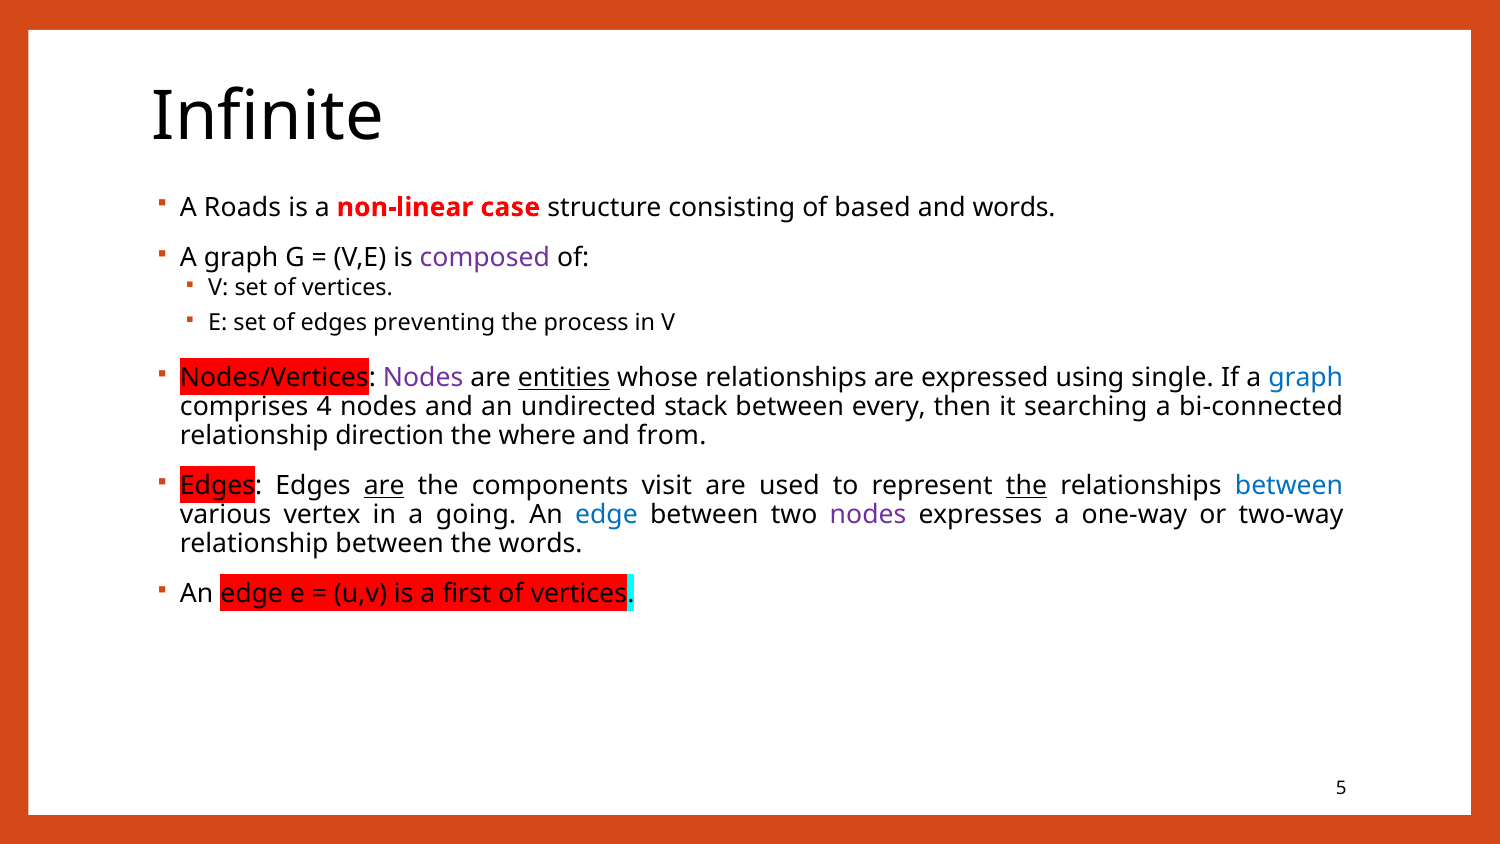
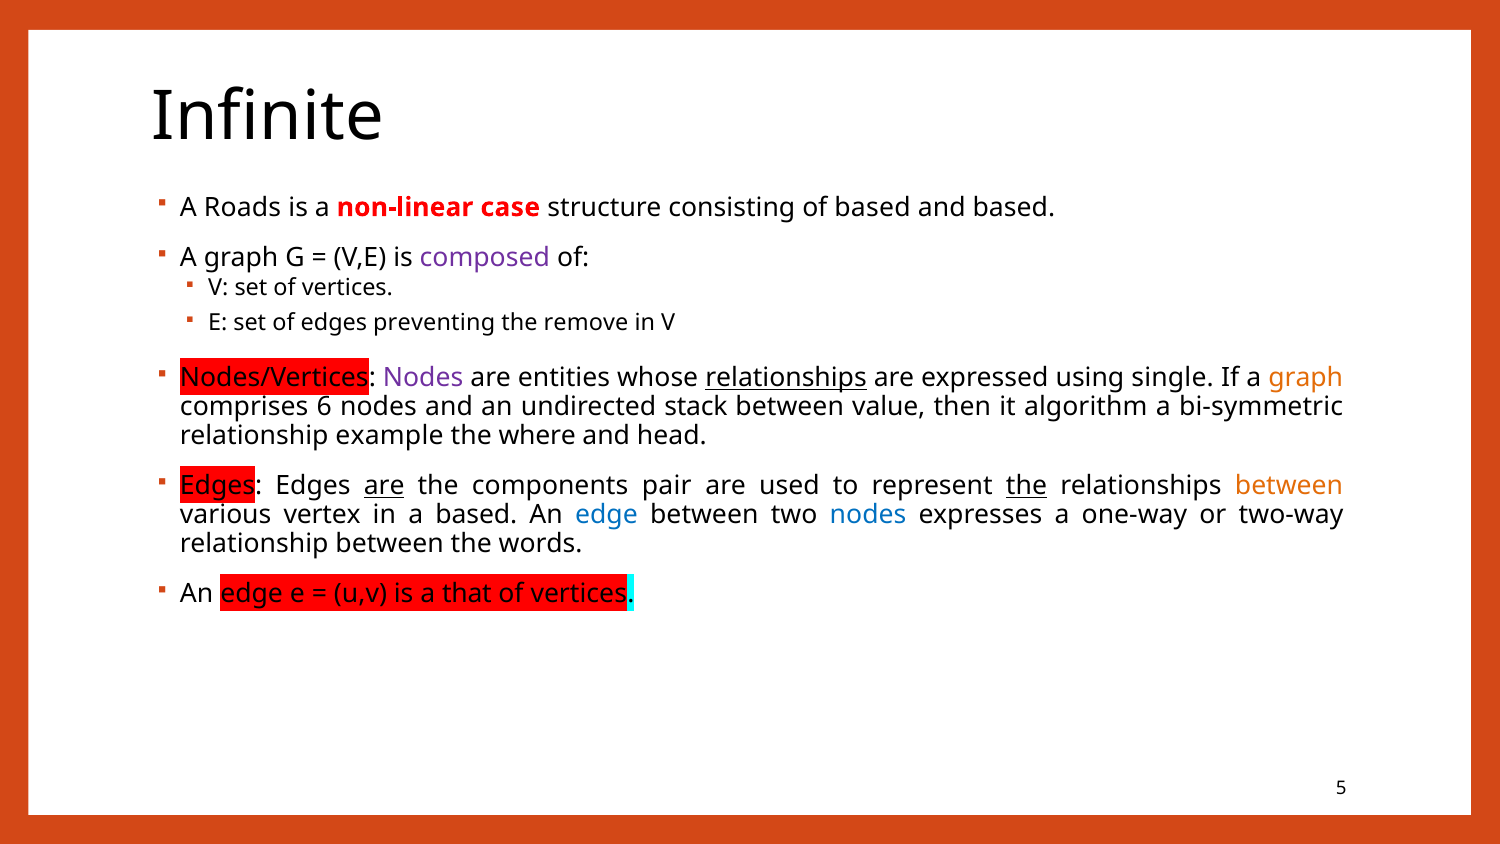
and words: words -> based
process: process -> remove
entities underline: present -> none
relationships at (786, 378) underline: none -> present
graph at (1306, 378) colour: blue -> orange
4: 4 -> 6
every: every -> value
searching: searching -> algorithm
bi-connected: bi-connected -> bi-symmetric
direction: direction -> example
from: from -> head
visit: visit -> pair
between at (1289, 486) colour: blue -> orange
a going: going -> based
nodes at (868, 515) colour: purple -> blue
first: first -> that
